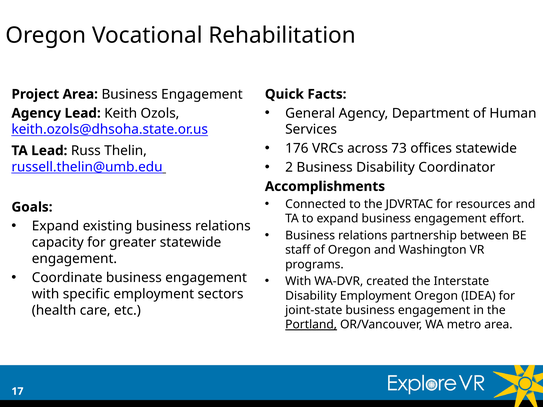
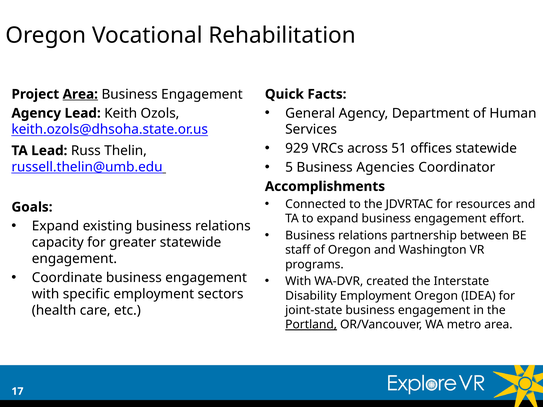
Area at (80, 94) underline: none -> present
176: 176 -> 929
73: 73 -> 51
2: 2 -> 5
Business Disability: Disability -> Agencies
